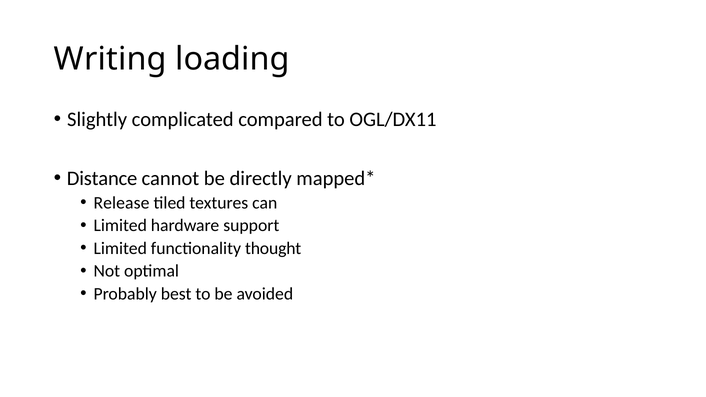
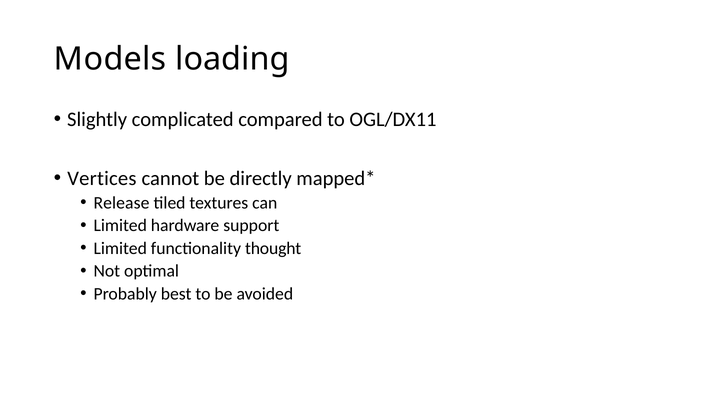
Writing: Writing -> Models
Distance: Distance -> Vertices
